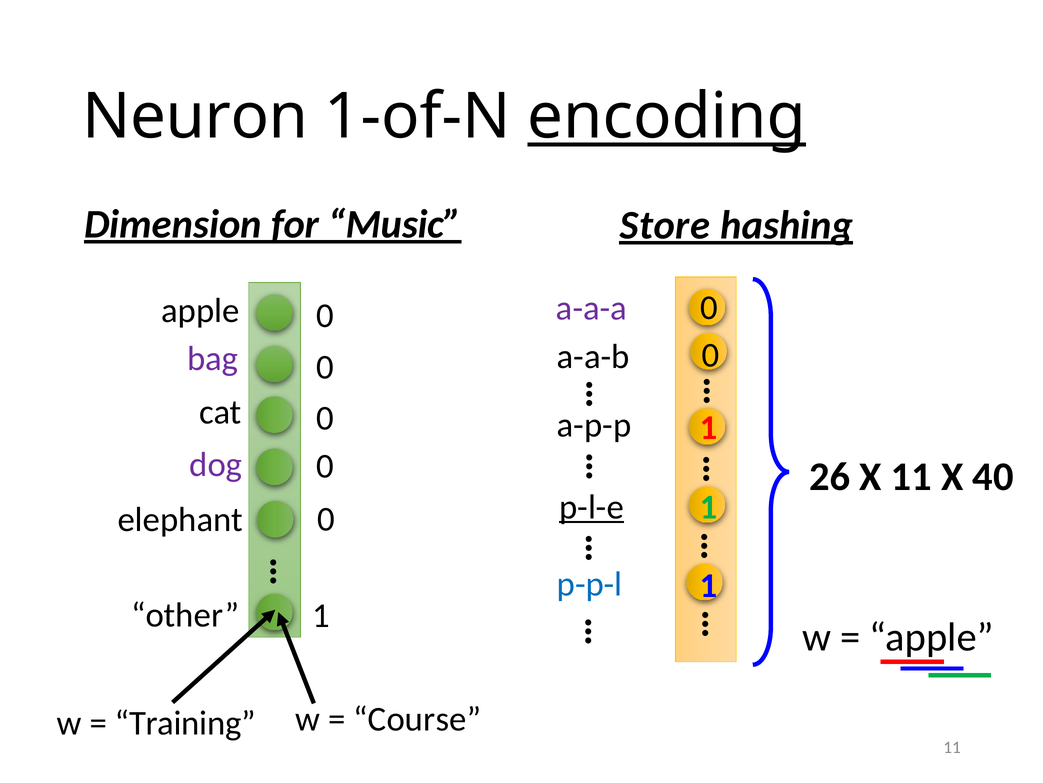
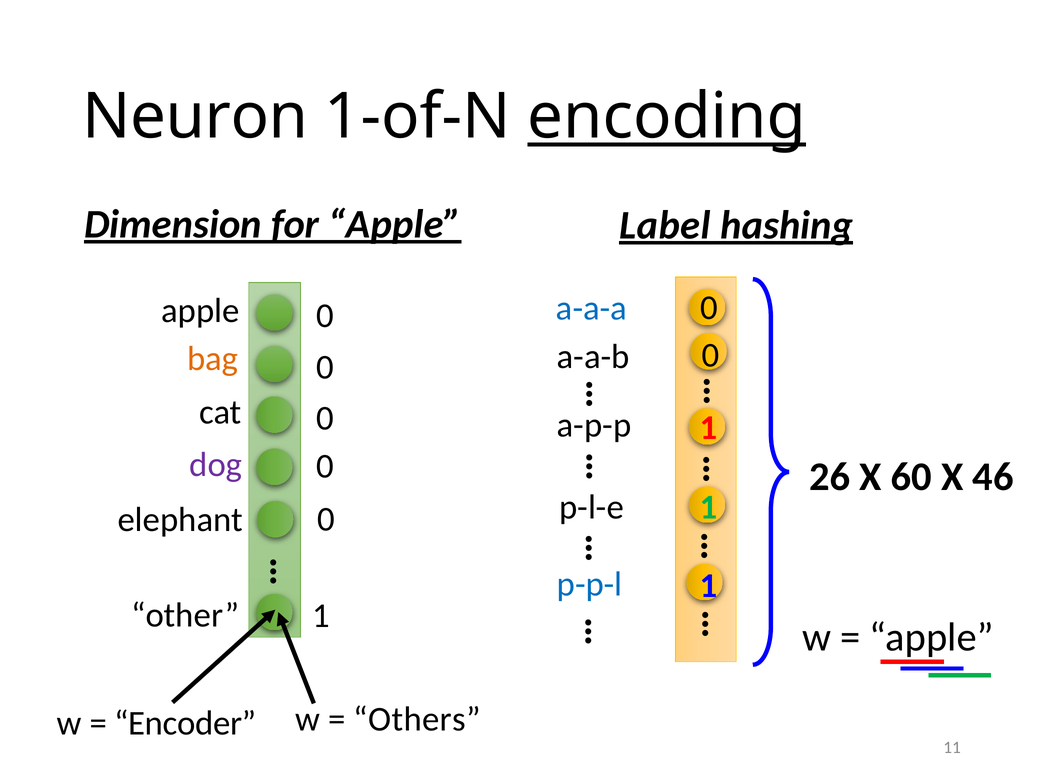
for Music: Music -> Apple
Store: Store -> Label
a-a-a colour: purple -> blue
bag colour: purple -> orange
X 11: 11 -> 60
40: 40 -> 46
p-l-e underline: present -> none
Course: Course -> Others
Training: Training -> Encoder
